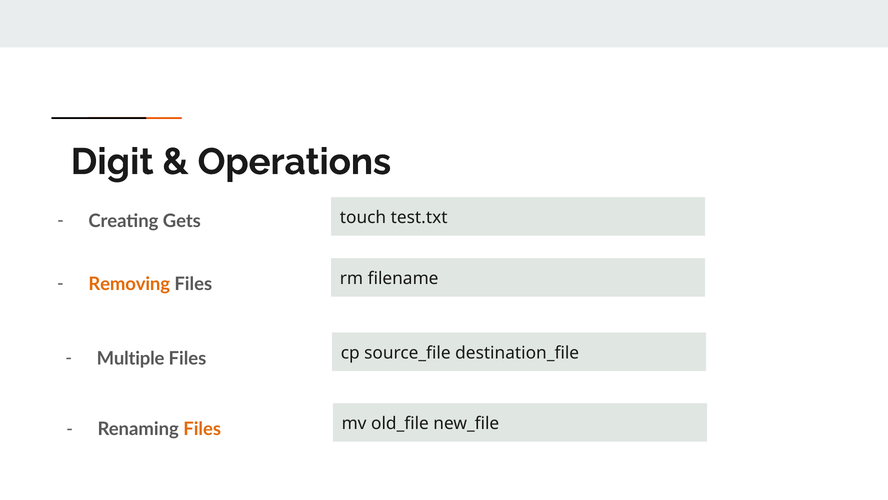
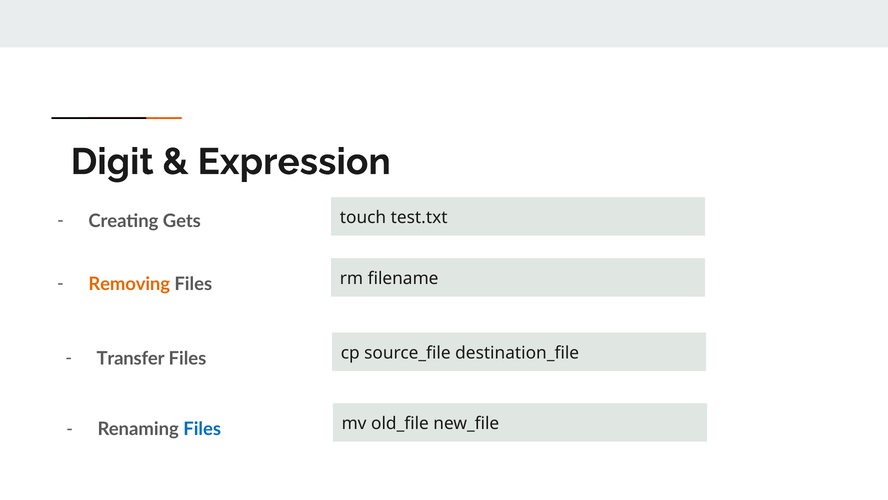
Operations: Operations -> Expression
Multiple: Multiple -> Transfer
Files at (202, 429) colour: orange -> blue
